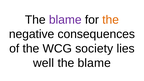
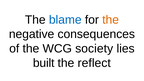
blame at (65, 20) colour: purple -> blue
well: well -> built
blame at (94, 63): blame -> reflect
